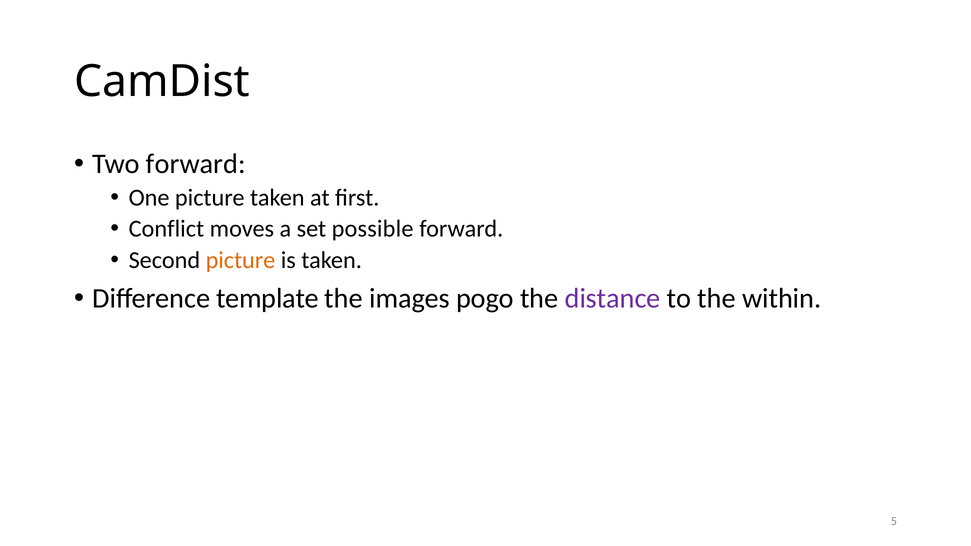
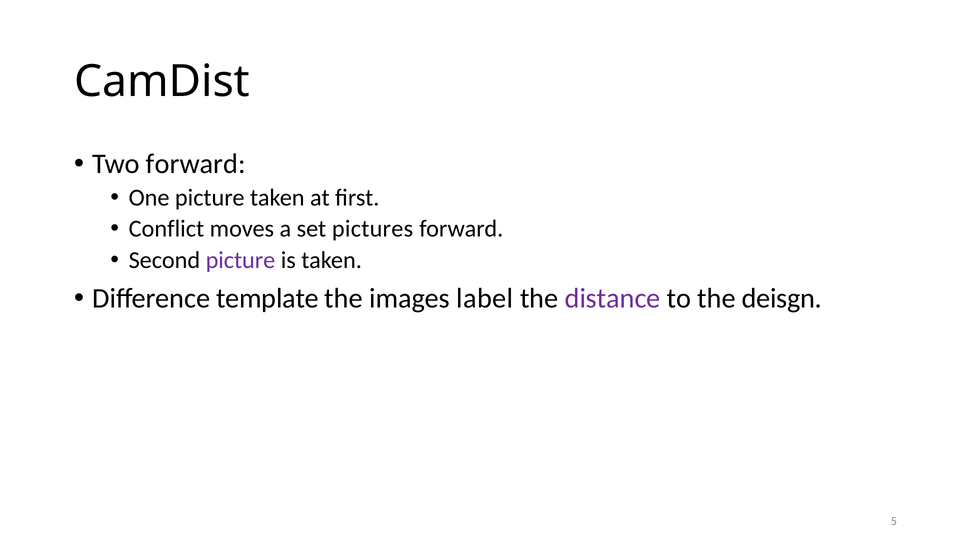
possible: possible -> pictures
picture at (240, 260) colour: orange -> purple
pogo: pogo -> label
within: within -> deisgn
